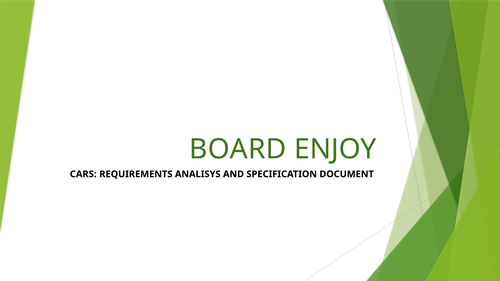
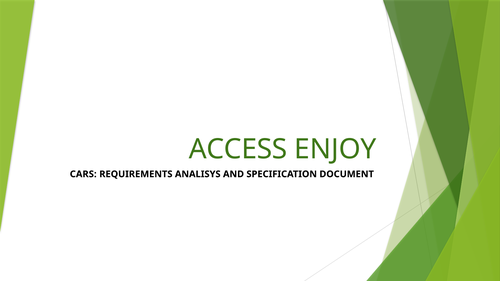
BOARD: BOARD -> ACCESS
